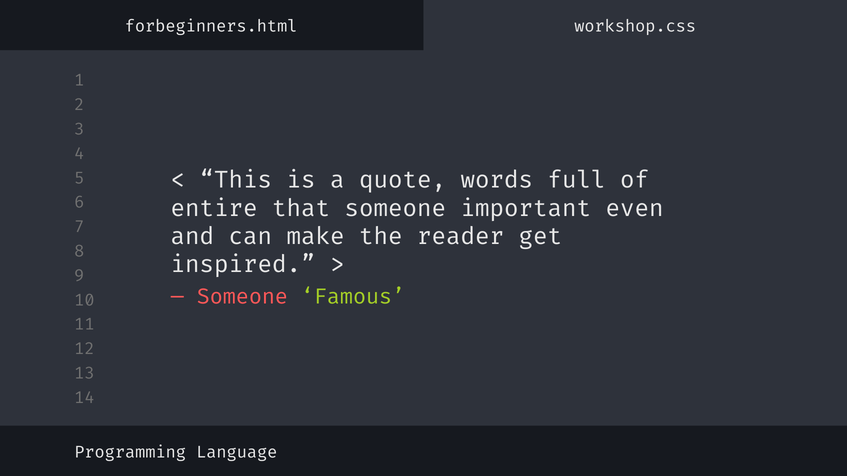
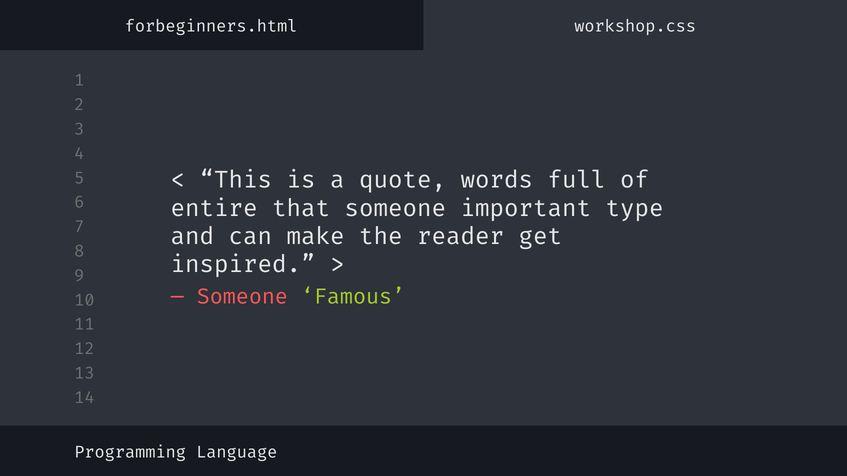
even: even -> type
